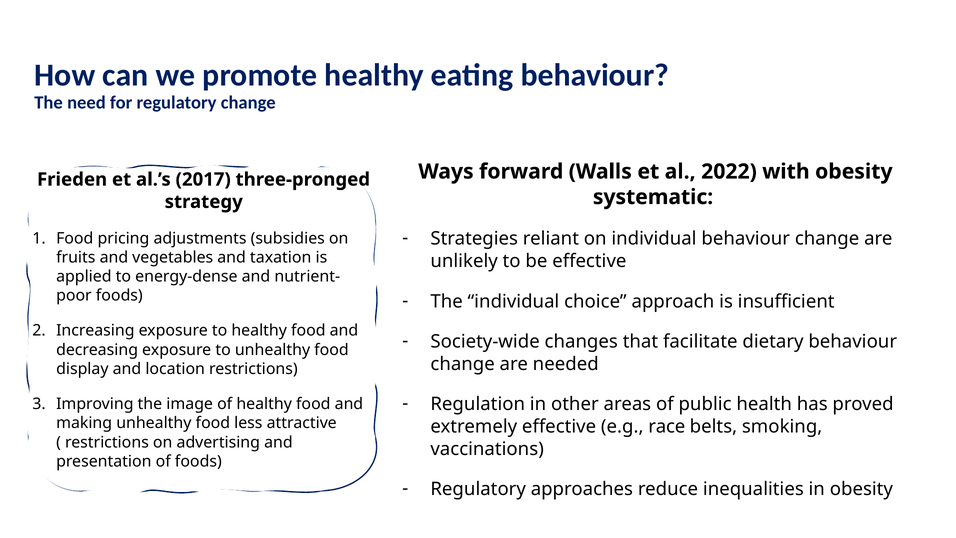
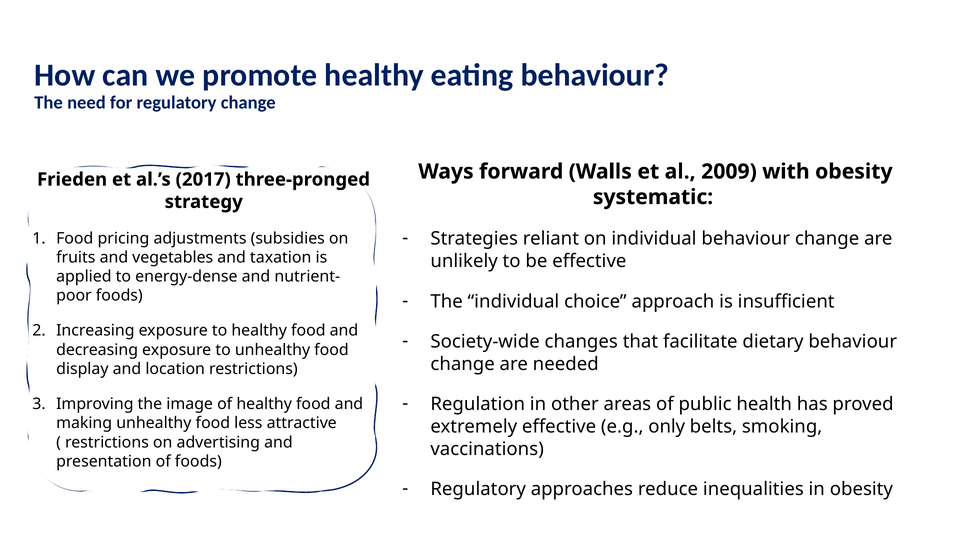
2022: 2022 -> 2009
race: race -> only
